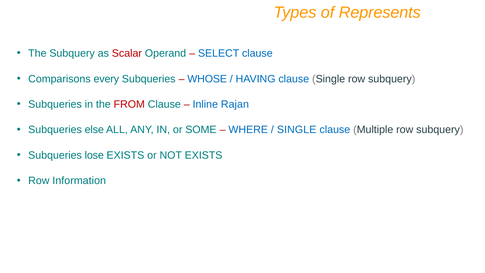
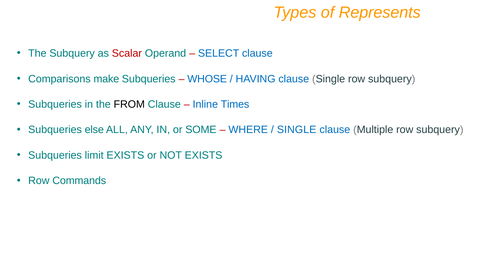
every: every -> make
FROM colour: red -> black
Rajan: Rajan -> Times
lose: lose -> limit
Information: Information -> Commands
